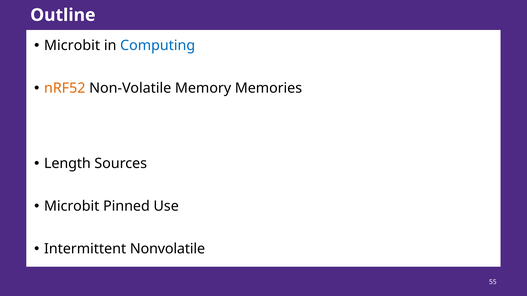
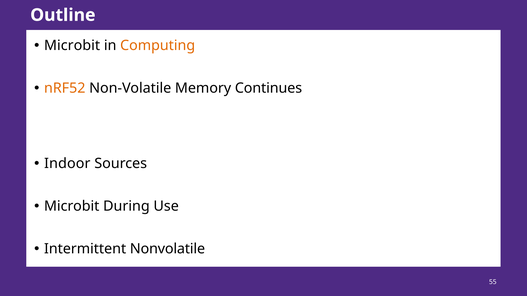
Computing colour: blue -> orange
Memories: Memories -> Continues
Length: Length -> Indoor
Pinned: Pinned -> During
